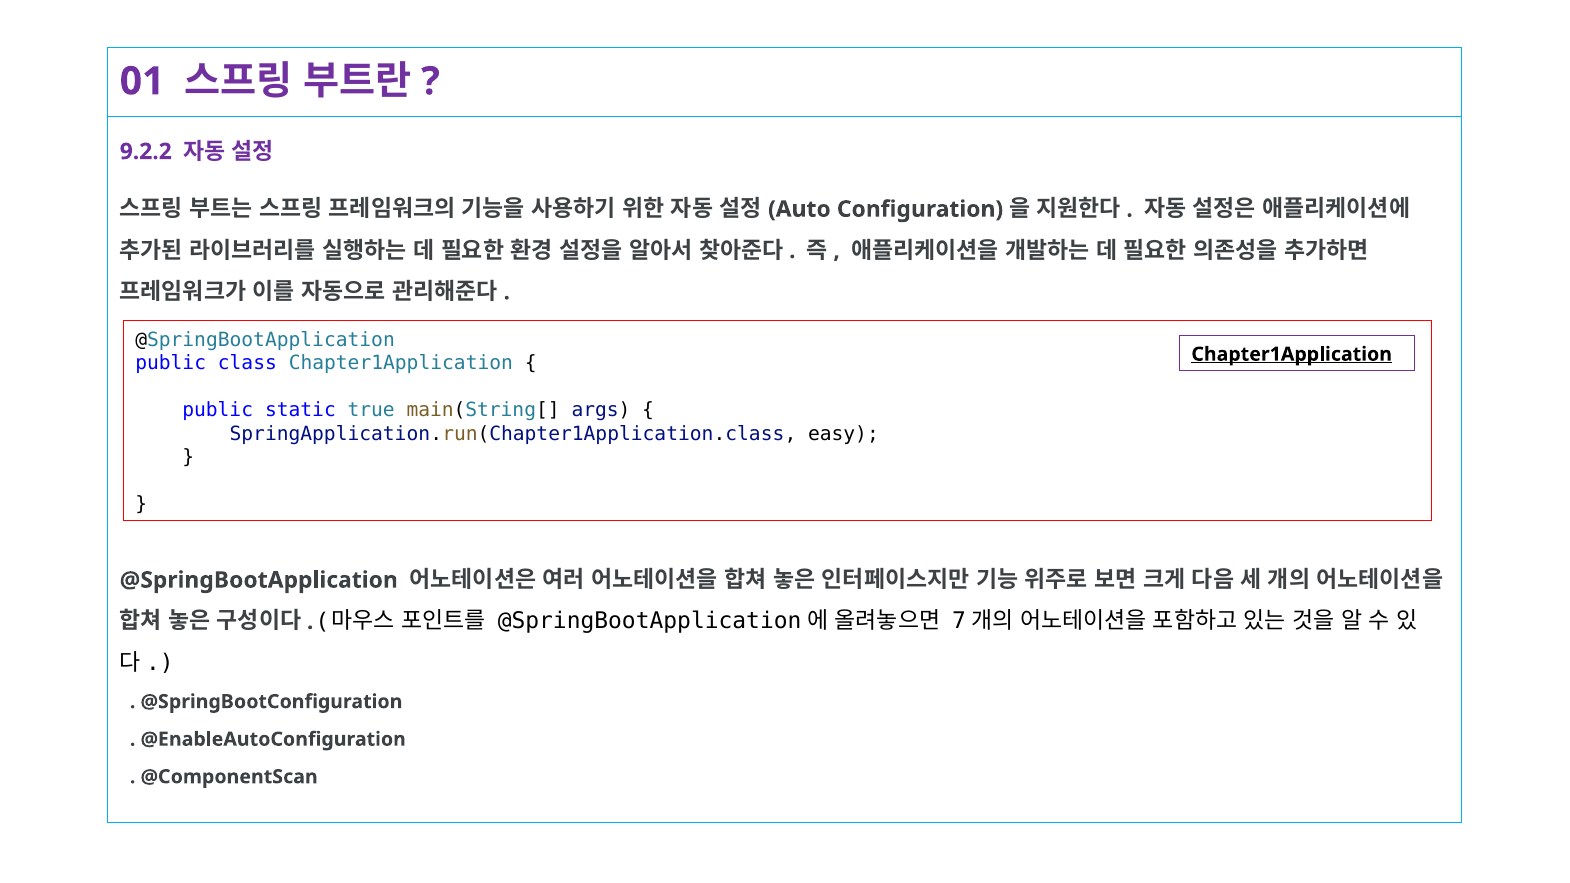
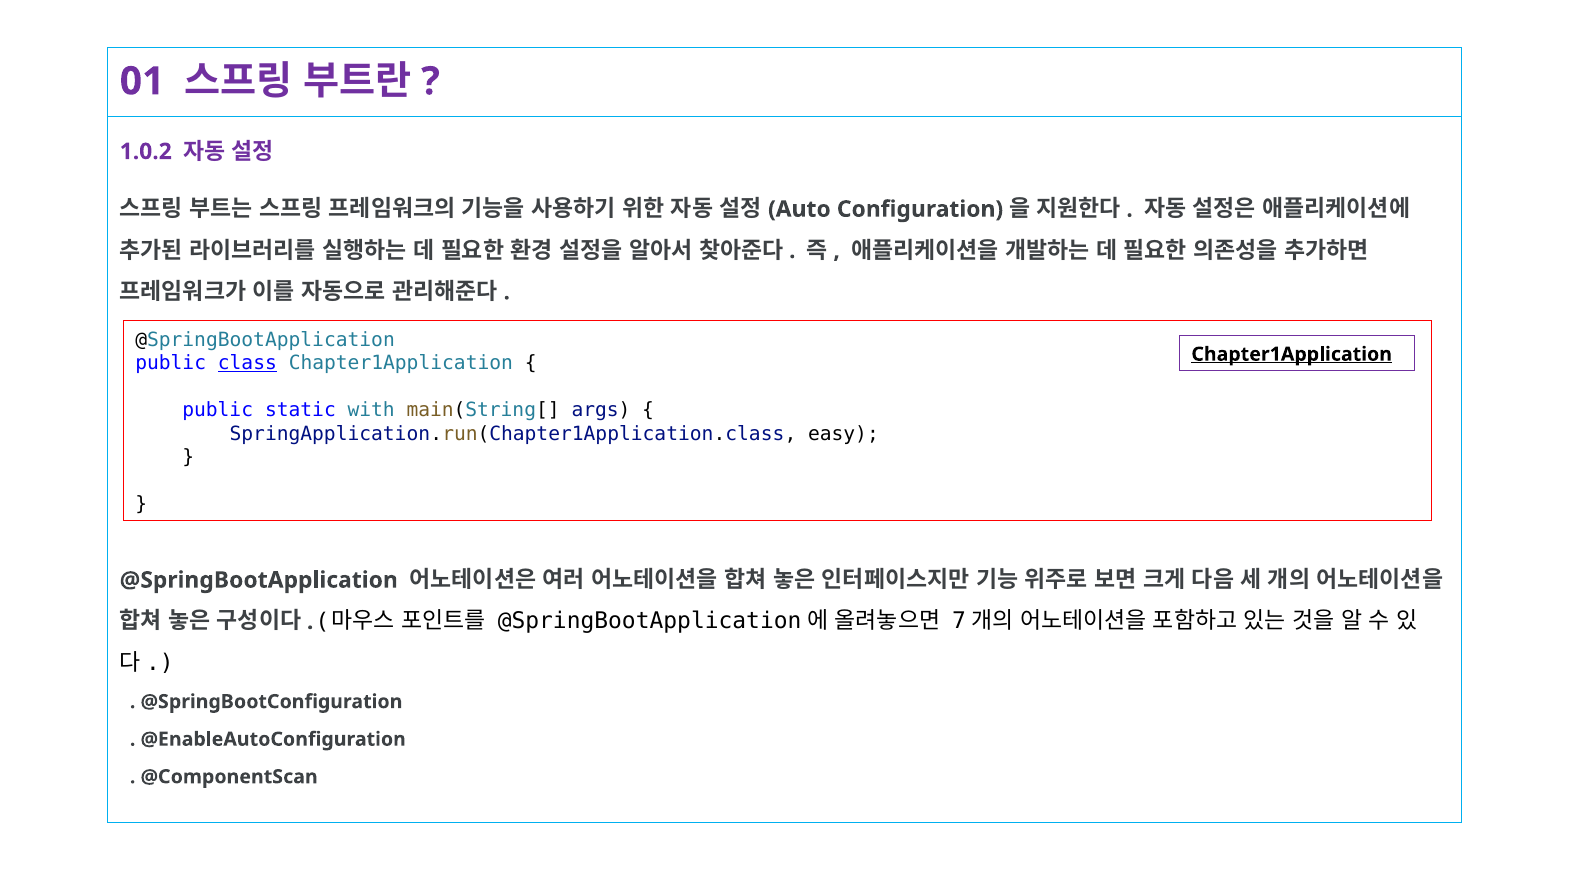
9.2.2: 9.2.2 -> 1.0.2
class underline: none -> present
true: true -> with
